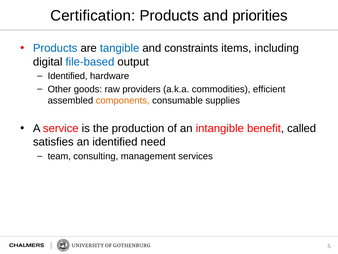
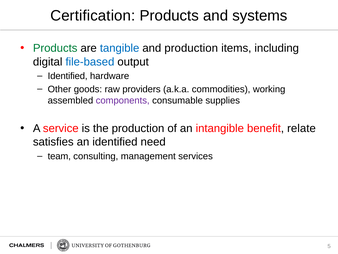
priorities: priorities -> systems
Products at (55, 48) colour: blue -> green
and constraints: constraints -> production
efficient: efficient -> working
components colour: orange -> purple
called: called -> relate
